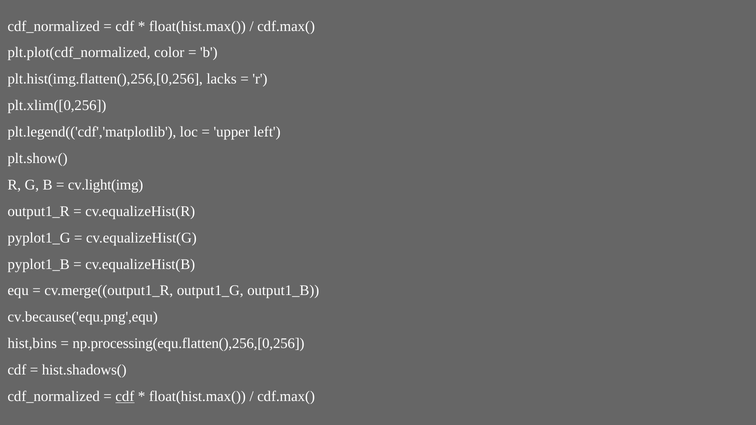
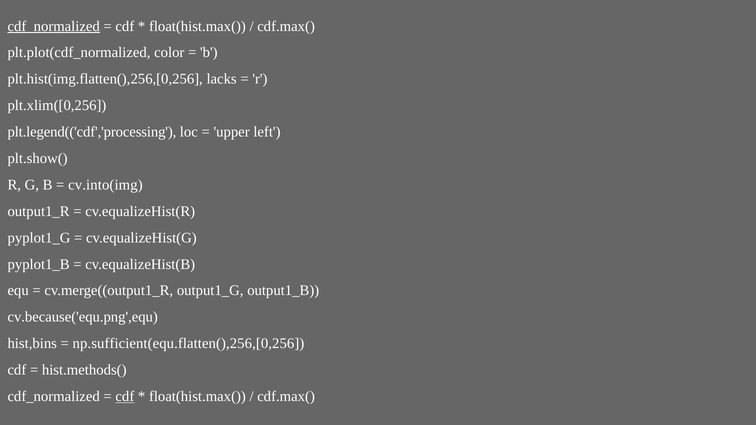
cdf_normalized at (54, 26) underline: none -> present
plt.legend(('cdf','matplotlib: plt.legend(('cdf','matplotlib -> plt.legend(('cdf','processing
cv.light(img: cv.light(img -> cv.into(img
np.processing(equ.flatten(),256,[0,256: np.processing(equ.flatten(),256,[0,256 -> np.sufficient(equ.flatten(),256,[0,256
hist.shadows(: hist.shadows( -> hist.methods(
